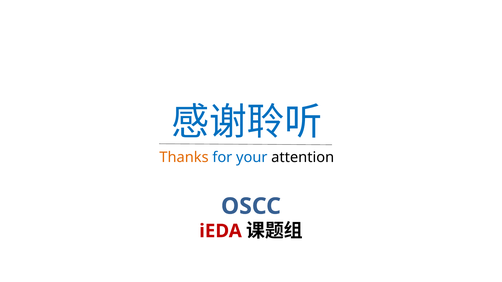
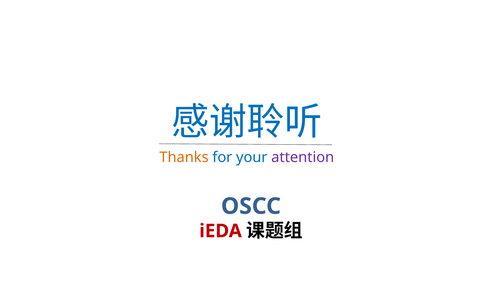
attention colour: black -> purple
